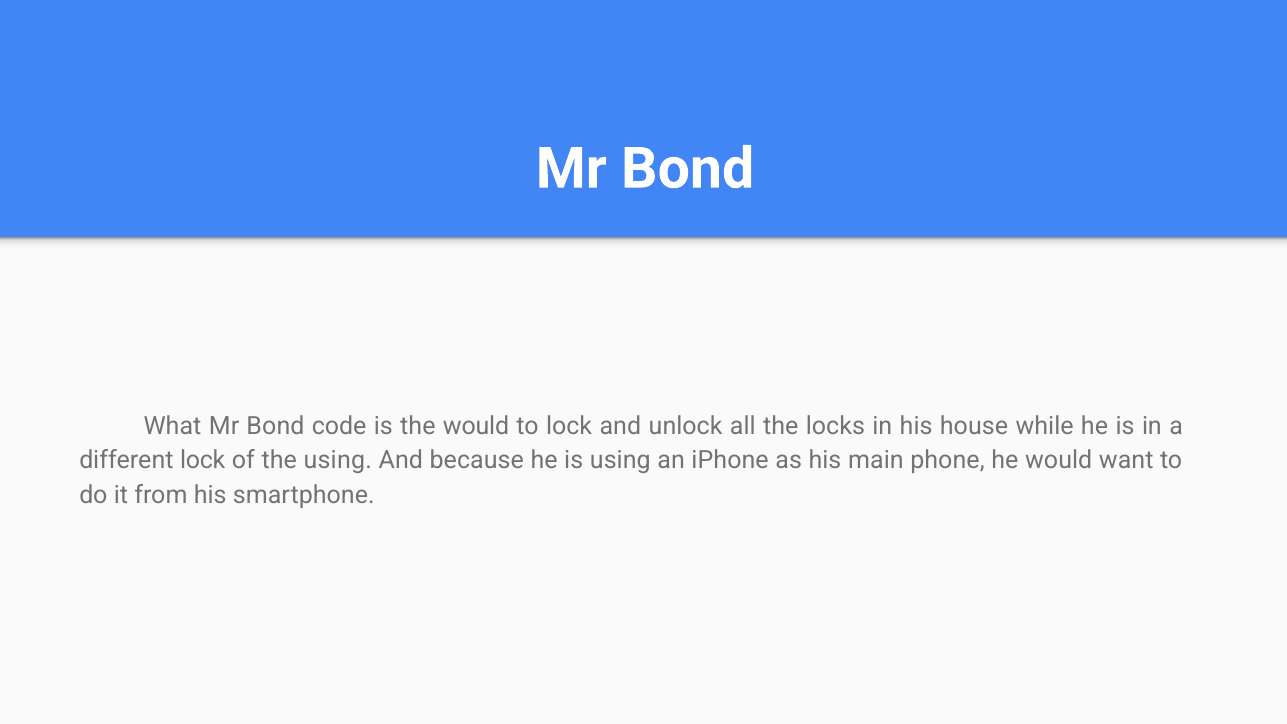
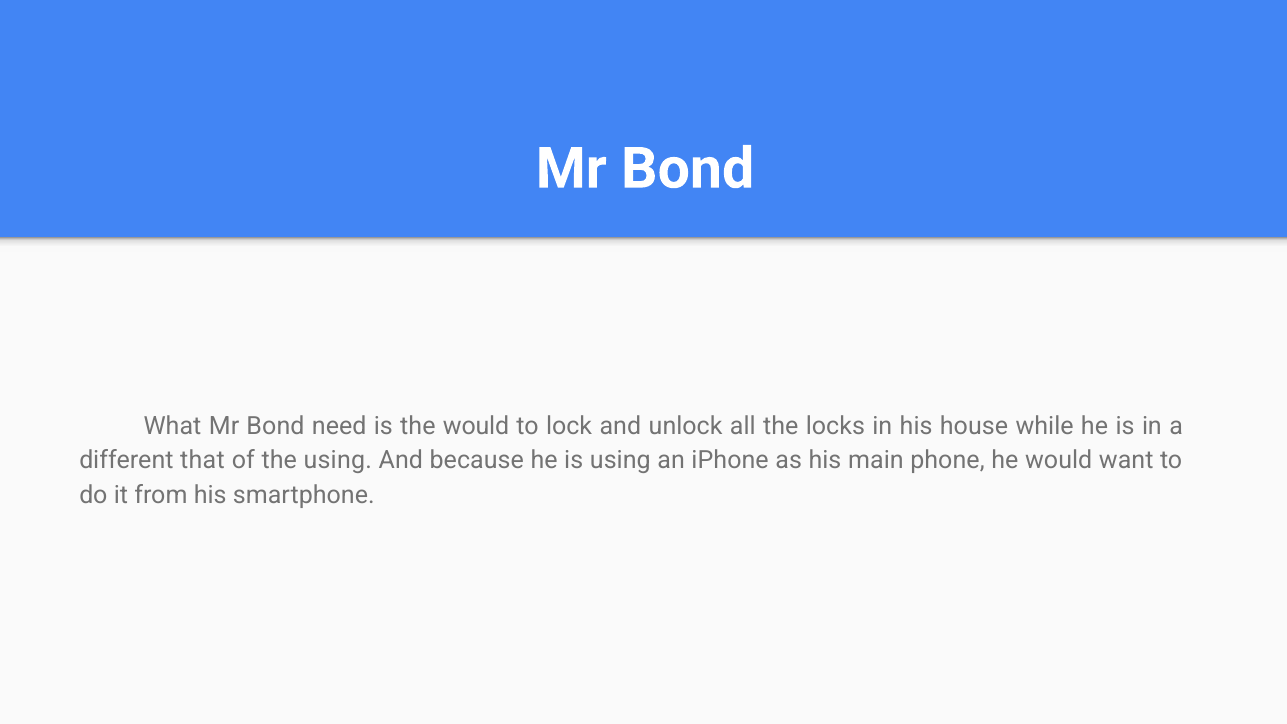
code: code -> need
different lock: lock -> that
